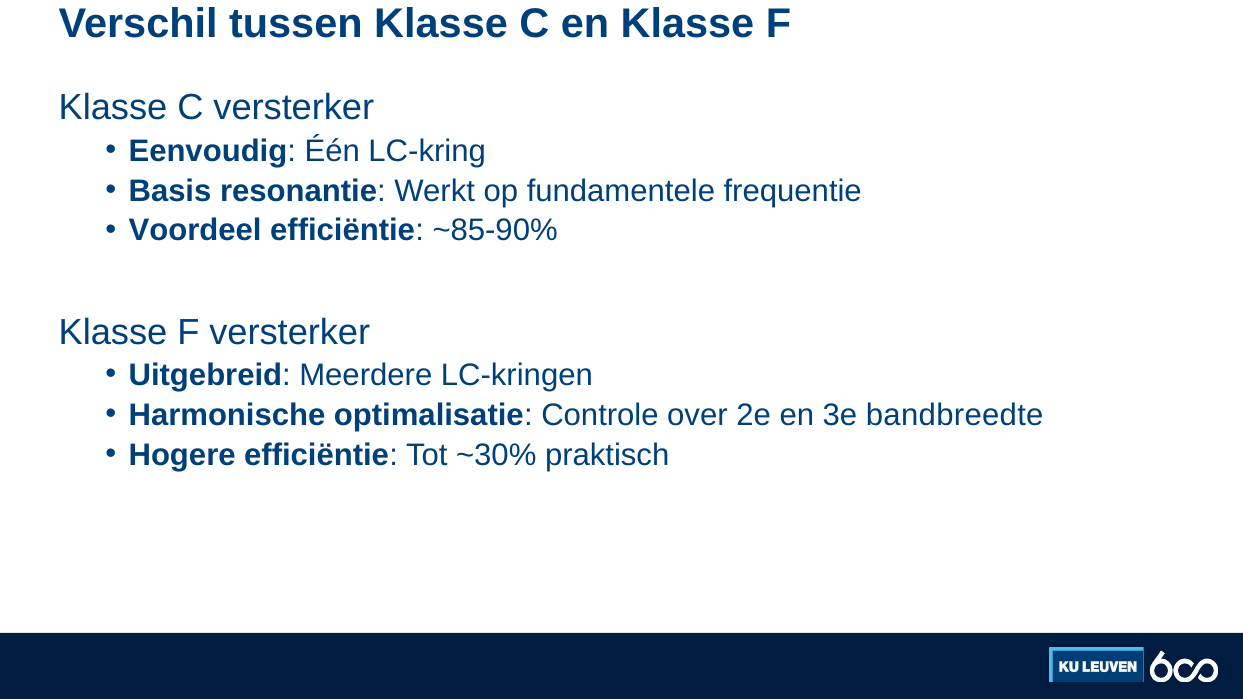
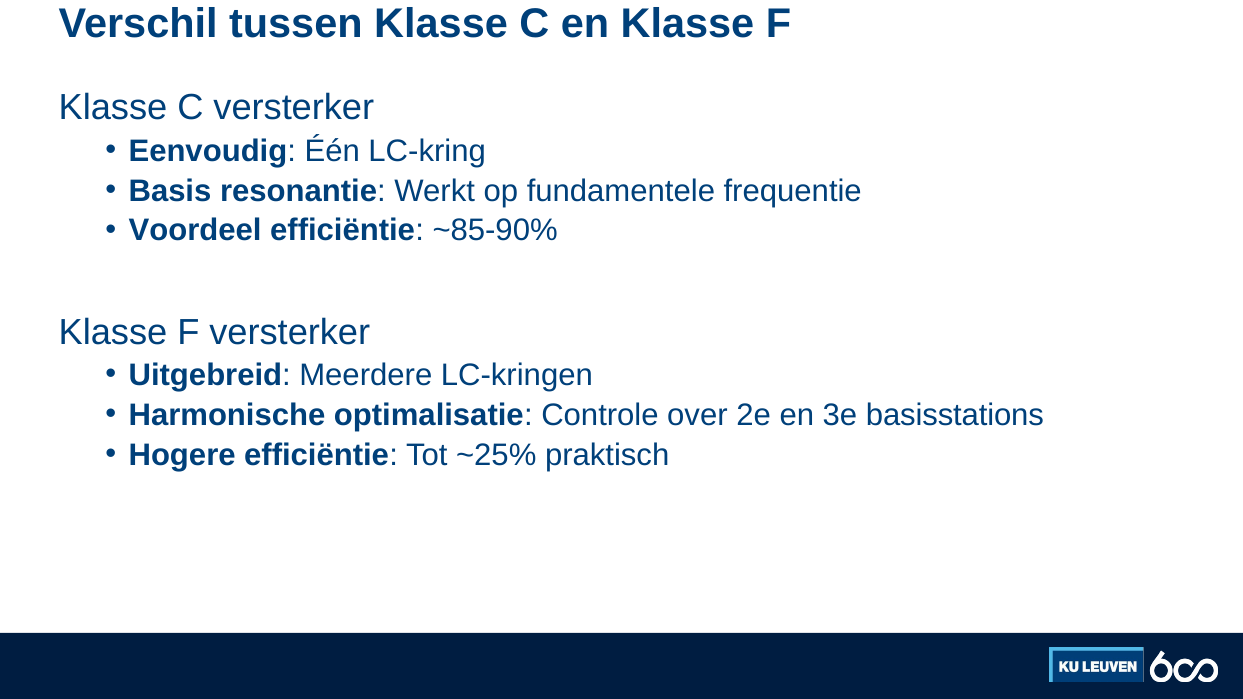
bandbreedte: bandbreedte -> basisstations
~30%: ~30% -> ~25%
